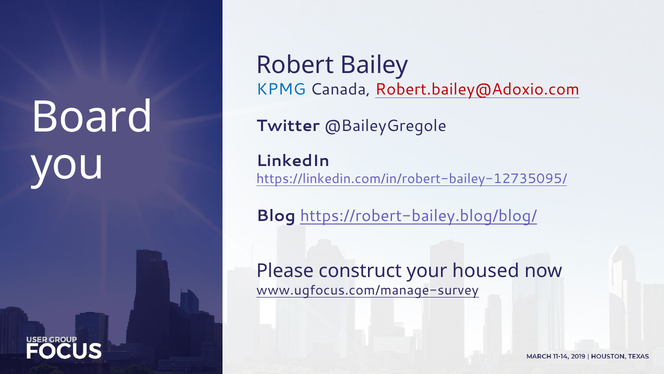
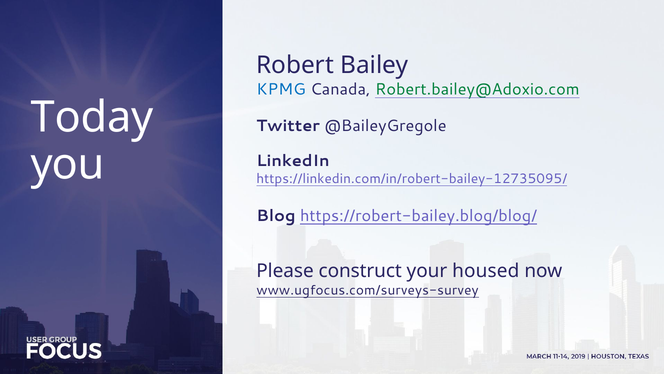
Robert.bailey@Adoxio.com colour: red -> green
Board: Board -> Today
www.ugfocus.com/manage-survey: www.ugfocus.com/manage-survey -> www.ugfocus.com/surveys-survey
